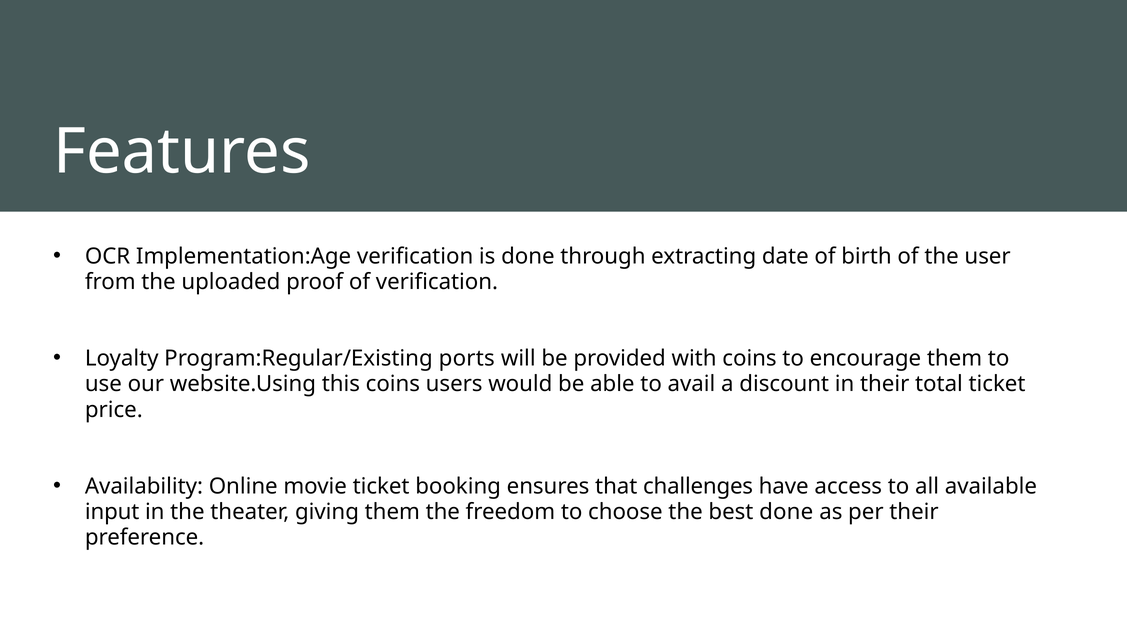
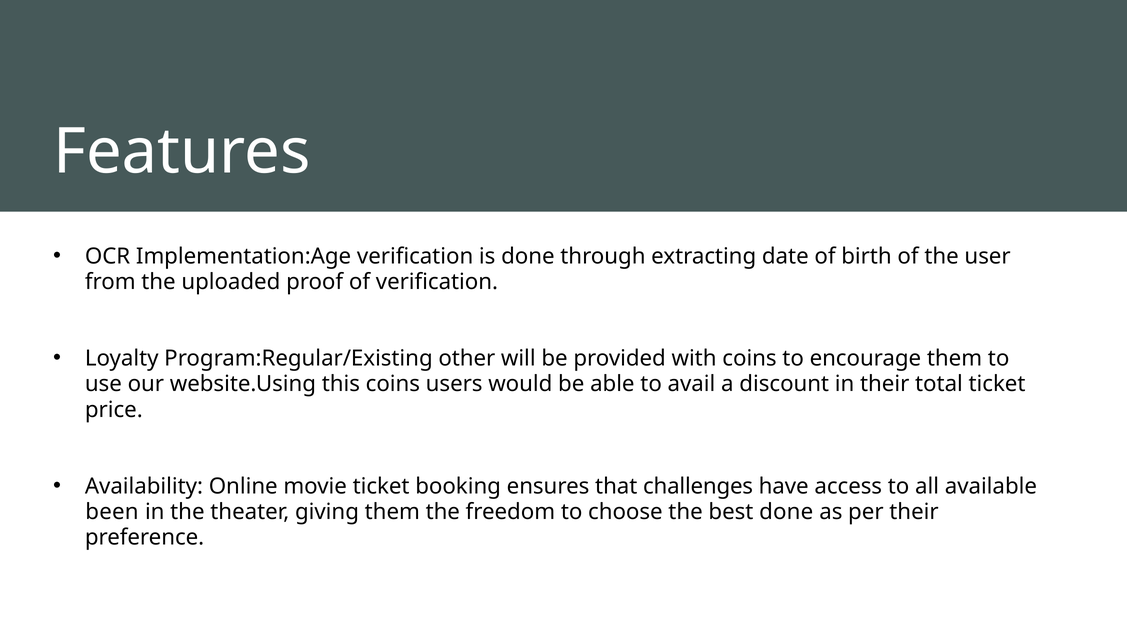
ports: ports -> other
input: input -> been
